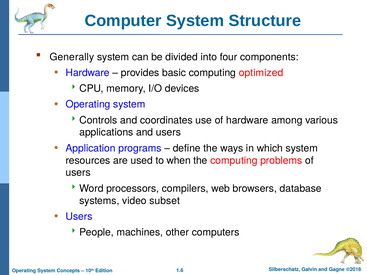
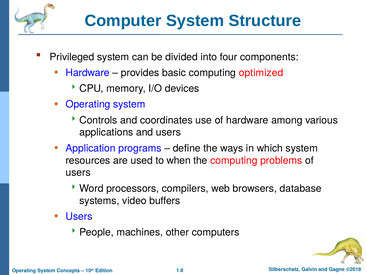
Generally: Generally -> Privileged
subset: subset -> buffers
